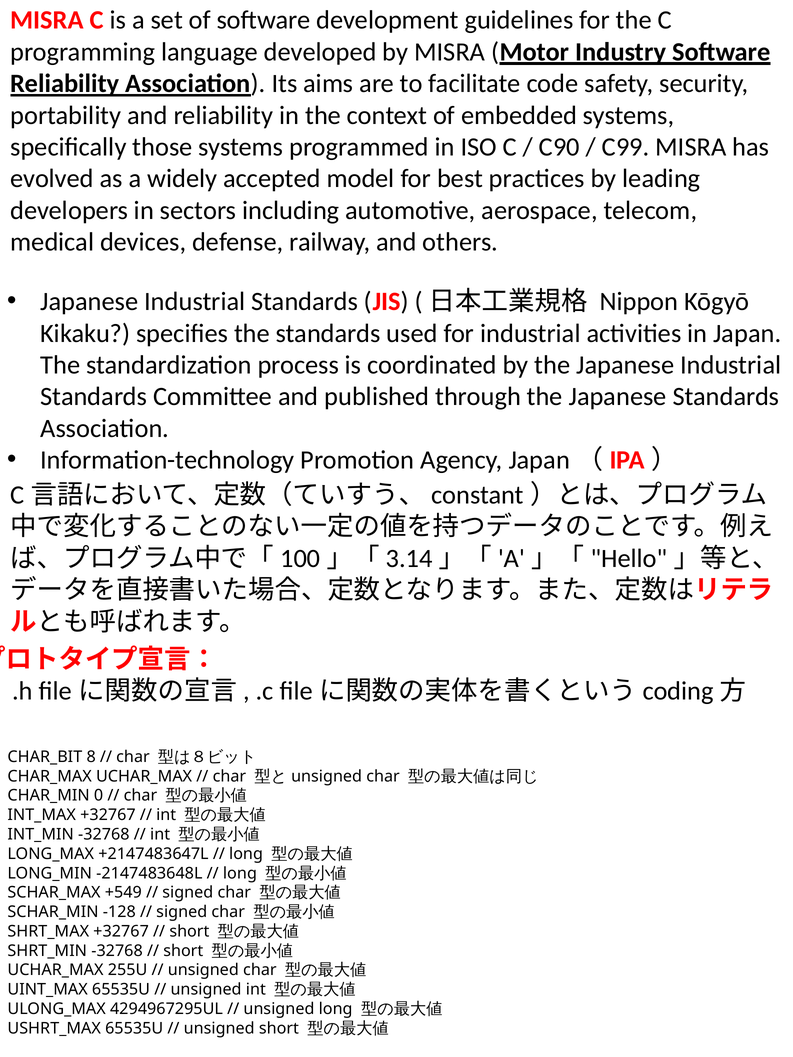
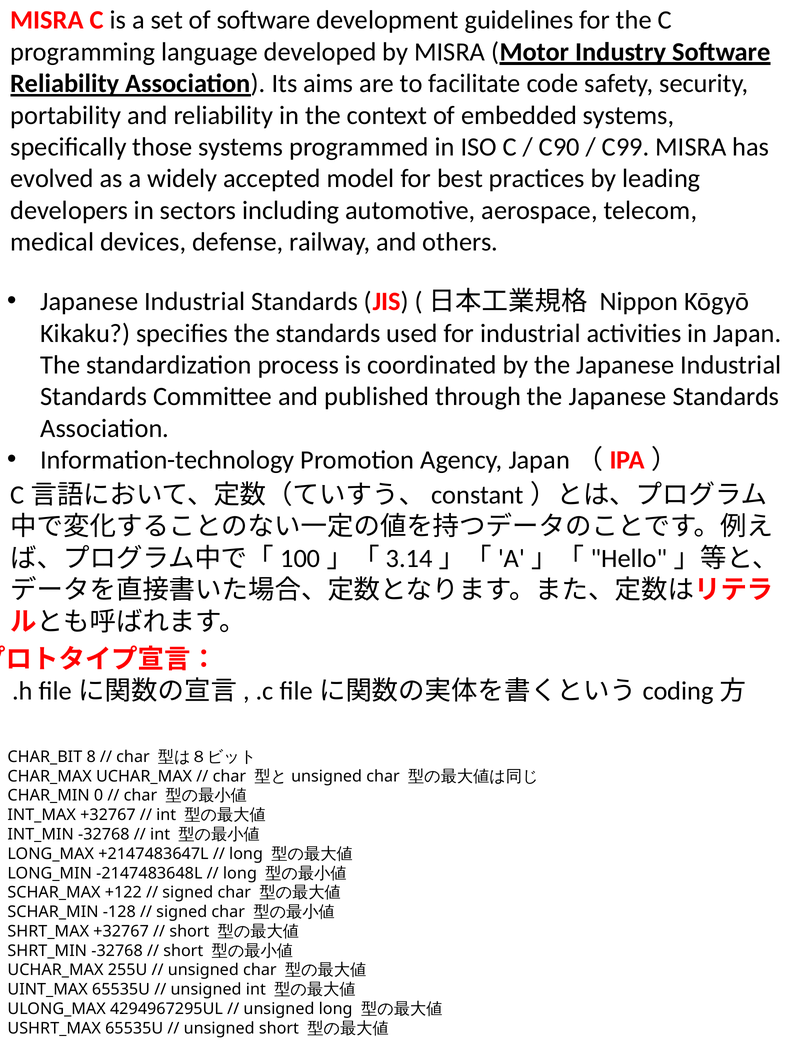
+549: +549 -> +122
